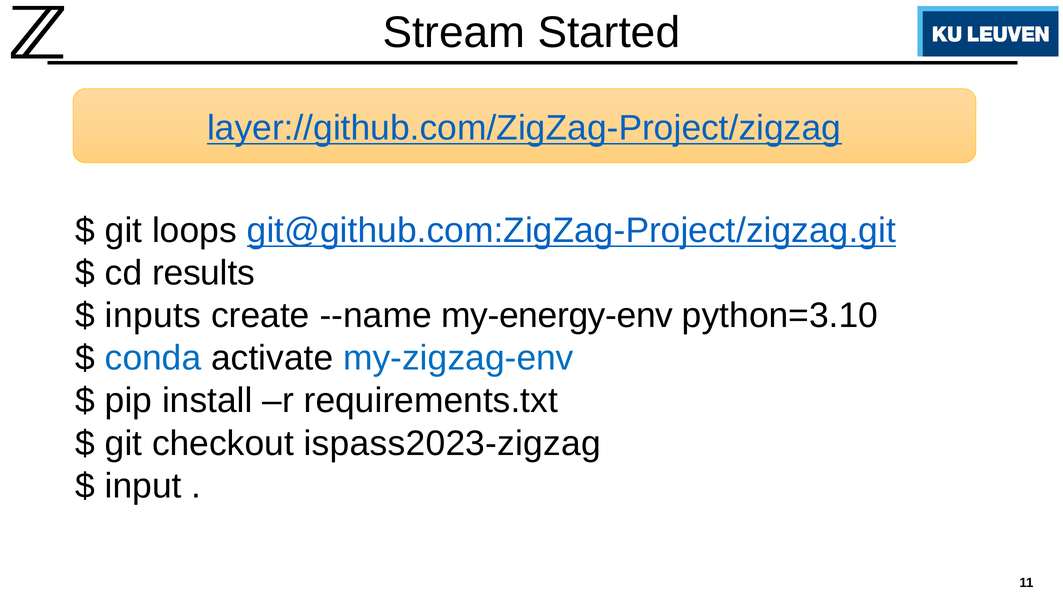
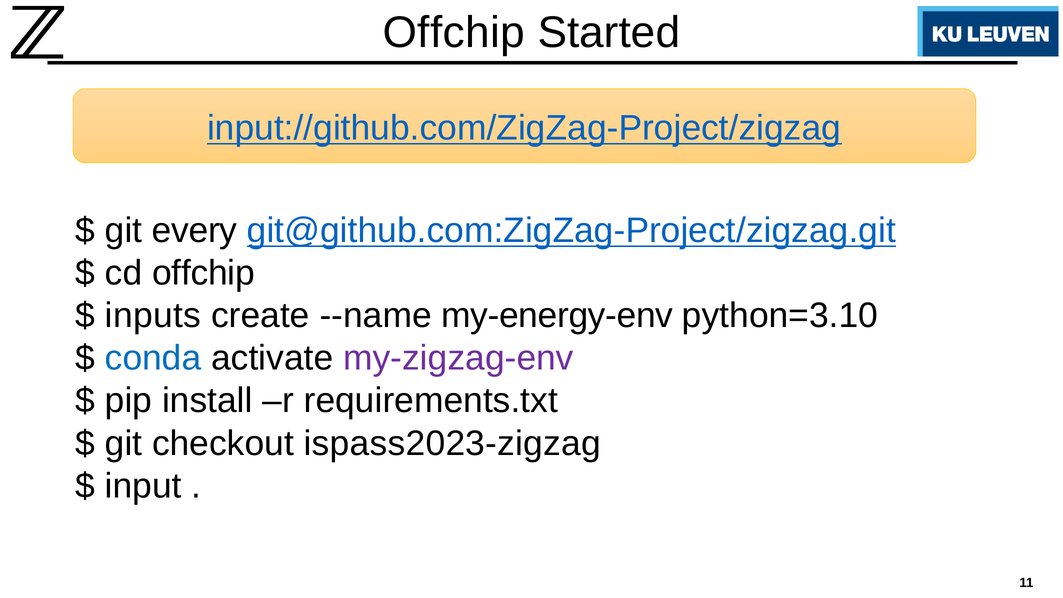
Stream at (454, 33): Stream -> Offchip
layer://github.com/ZigZag-Project/zigzag: layer://github.com/ZigZag-Project/zigzag -> input://github.com/ZigZag-Project/zigzag
loops: loops -> every
cd results: results -> offchip
my-zigzag-env colour: blue -> purple
